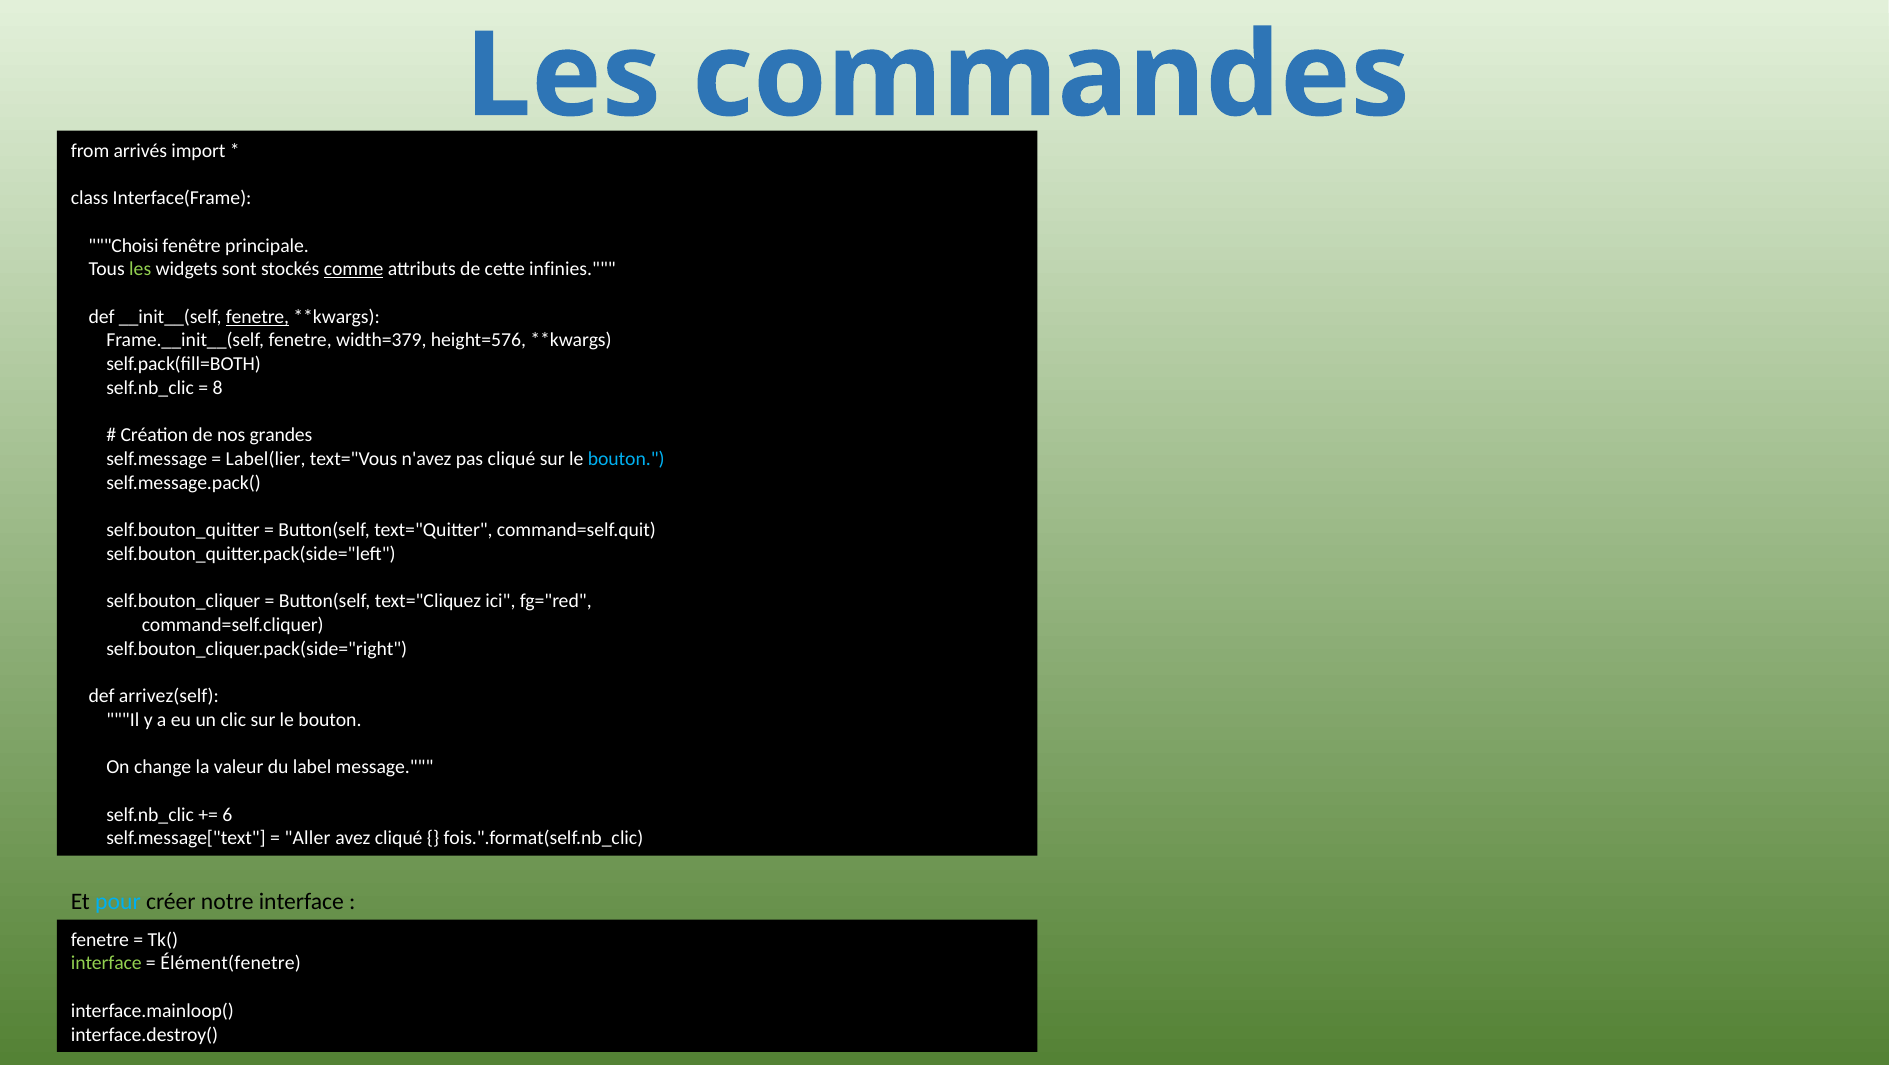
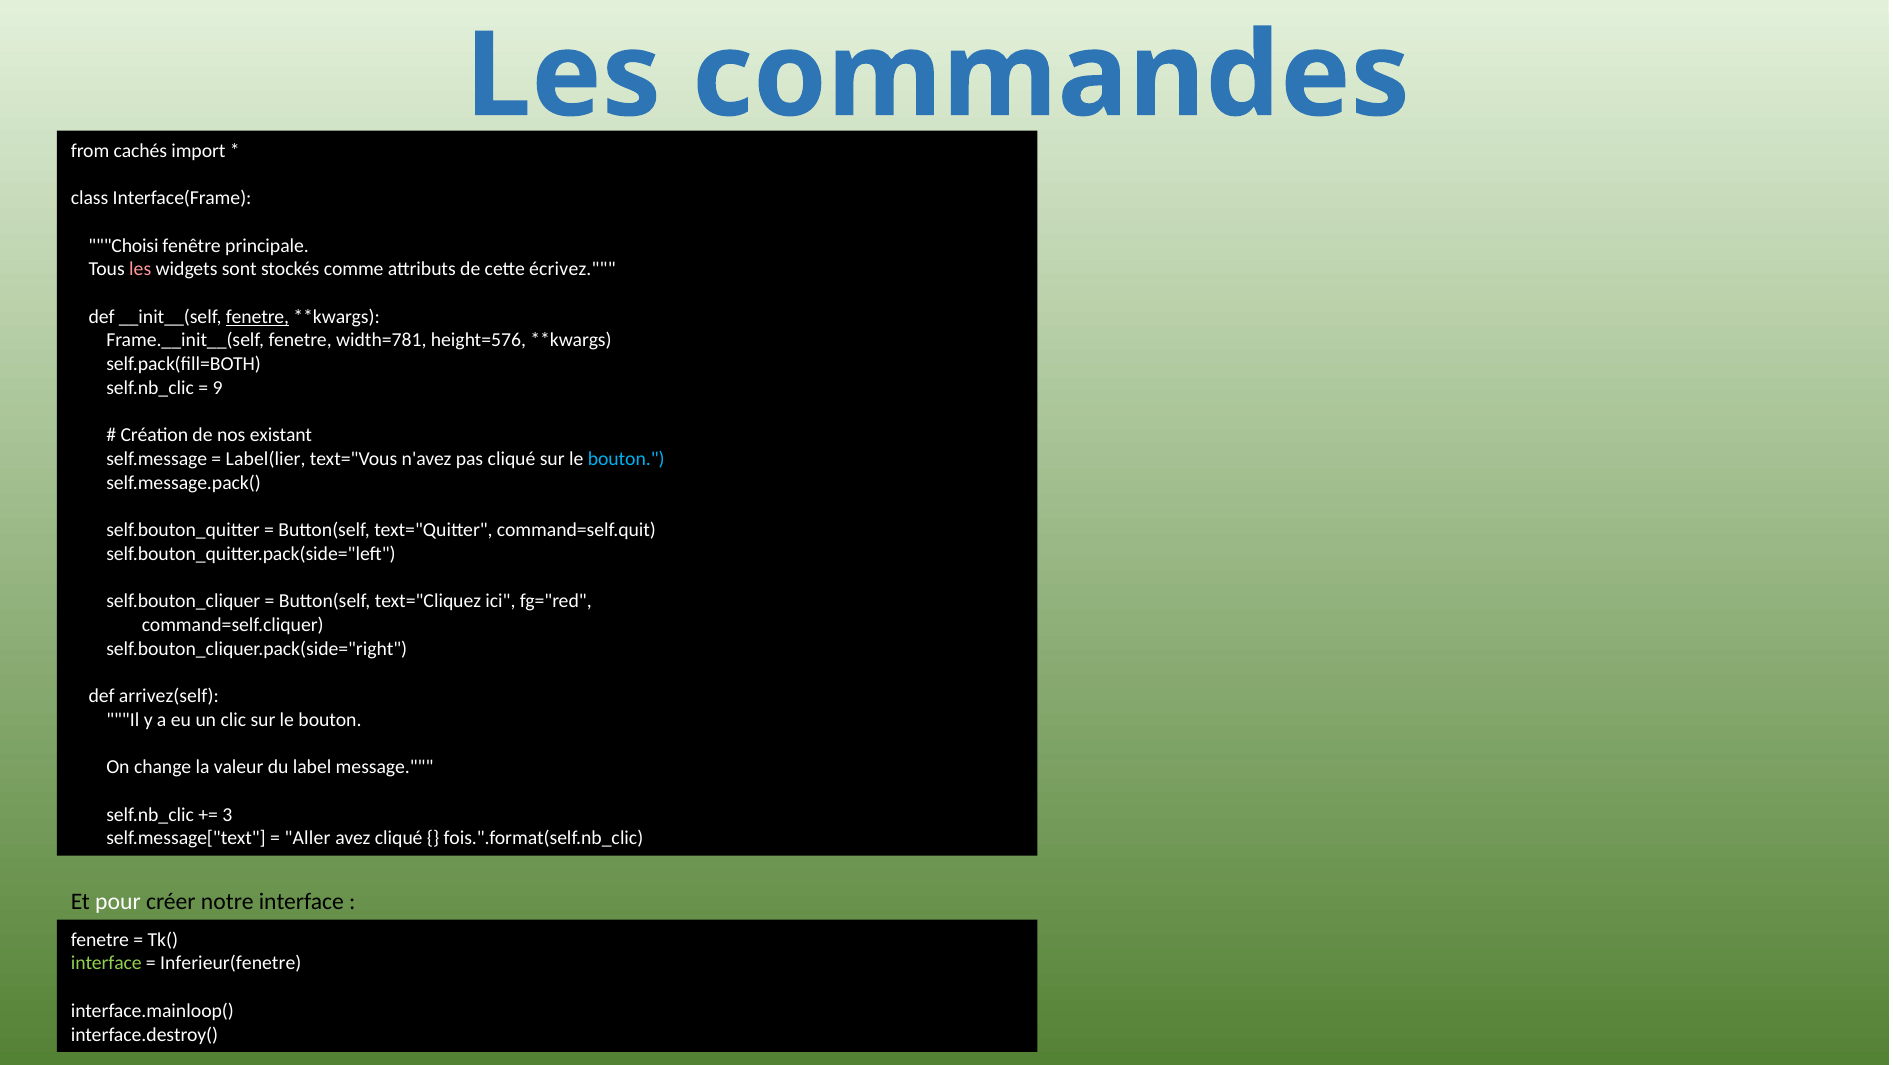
arrivés: arrivés -> cachés
les at (140, 269) colour: light green -> pink
comme underline: present -> none
infinies: infinies -> écrivez
width=379: width=379 -> width=781
8: 8 -> 9
grandes: grandes -> existant
6: 6 -> 3
pour colour: light blue -> white
Élément(fenetre: Élément(fenetre -> Inferieur(fenetre
